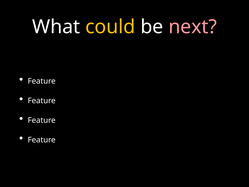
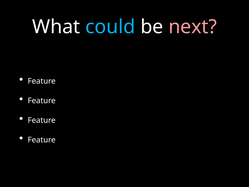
could colour: yellow -> light blue
